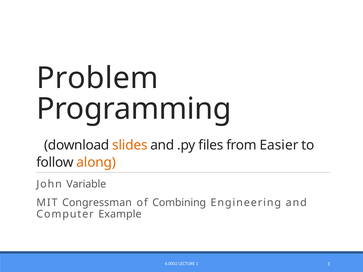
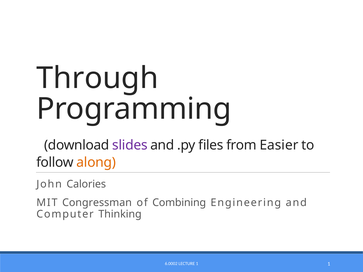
Problem: Problem -> Through
slides colour: orange -> purple
Variable: Variable -> Calories
Example: Example -> Thinking
